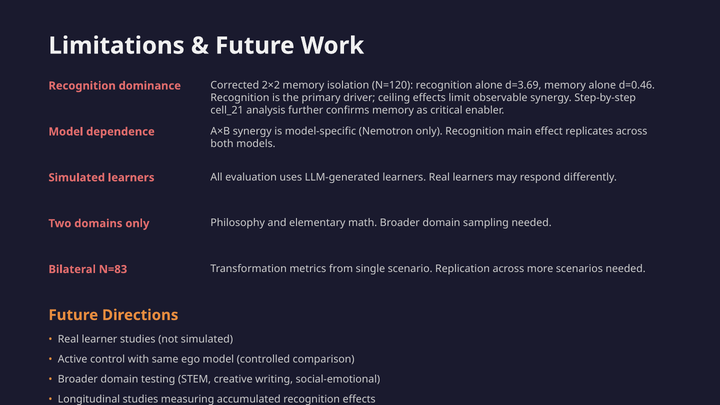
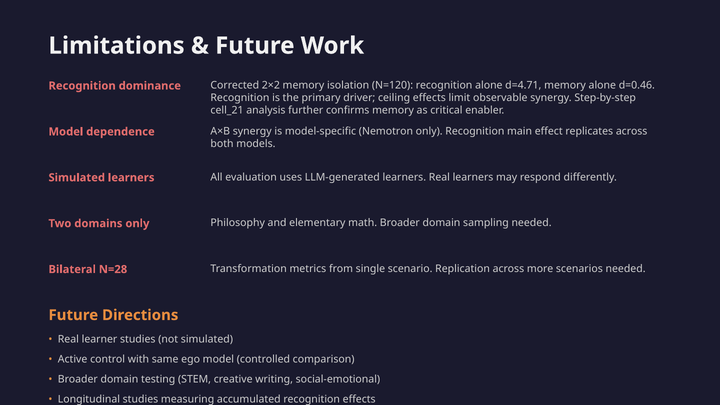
d=3.69: d=3.69 -> d=4.71
N=83: N=83 -> N=28
